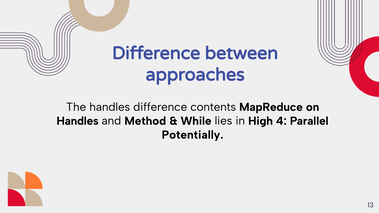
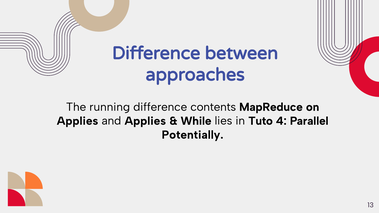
The handles: handles -> running
Handles at (78, 121): Handles -> Applies
and Method: Method -> Applies
High: High -> Tuto
